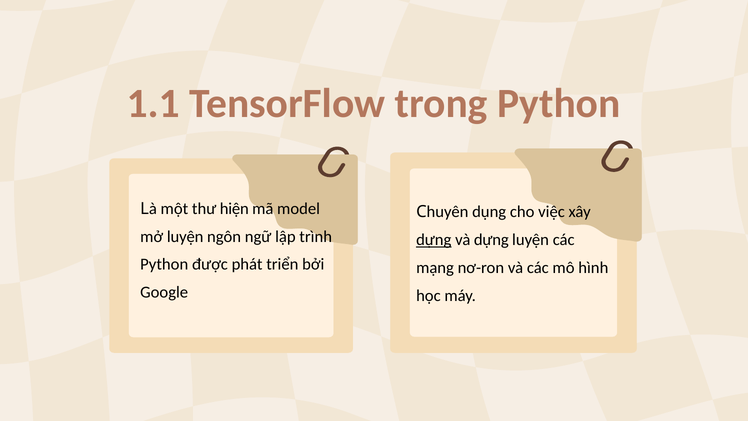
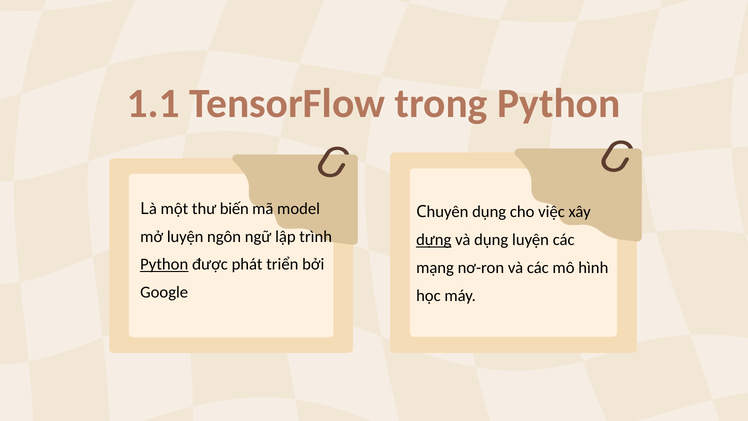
hiện: hiện -> biến
và dựng: dựng -> dụng
Python at (164, 264) underline: none -> present
